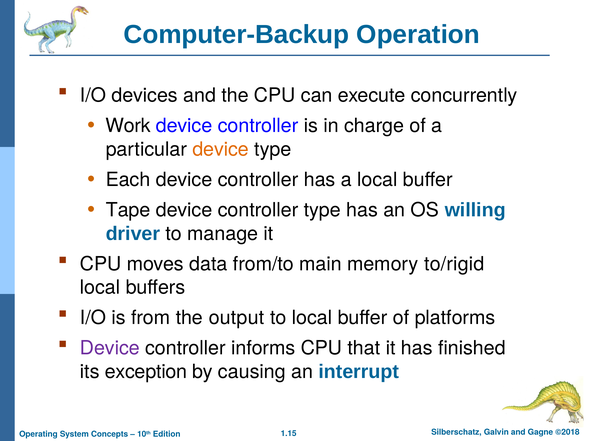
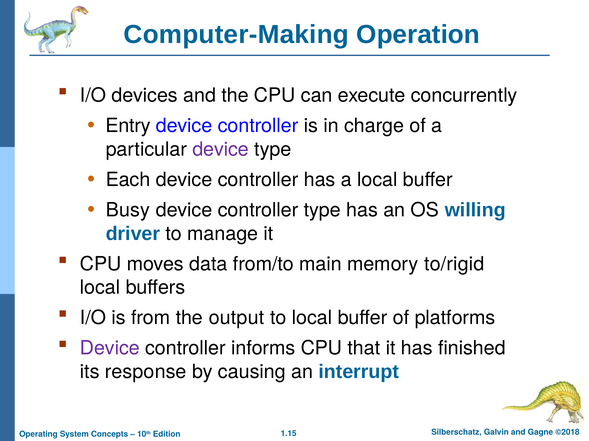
Computer-Backup: Computer-Backup -> Computer-Making
Work: Work -> Entry
device at (221, 150) colour: orange -> purple
Tape: Tape -> Busy
exception: exception -> response
